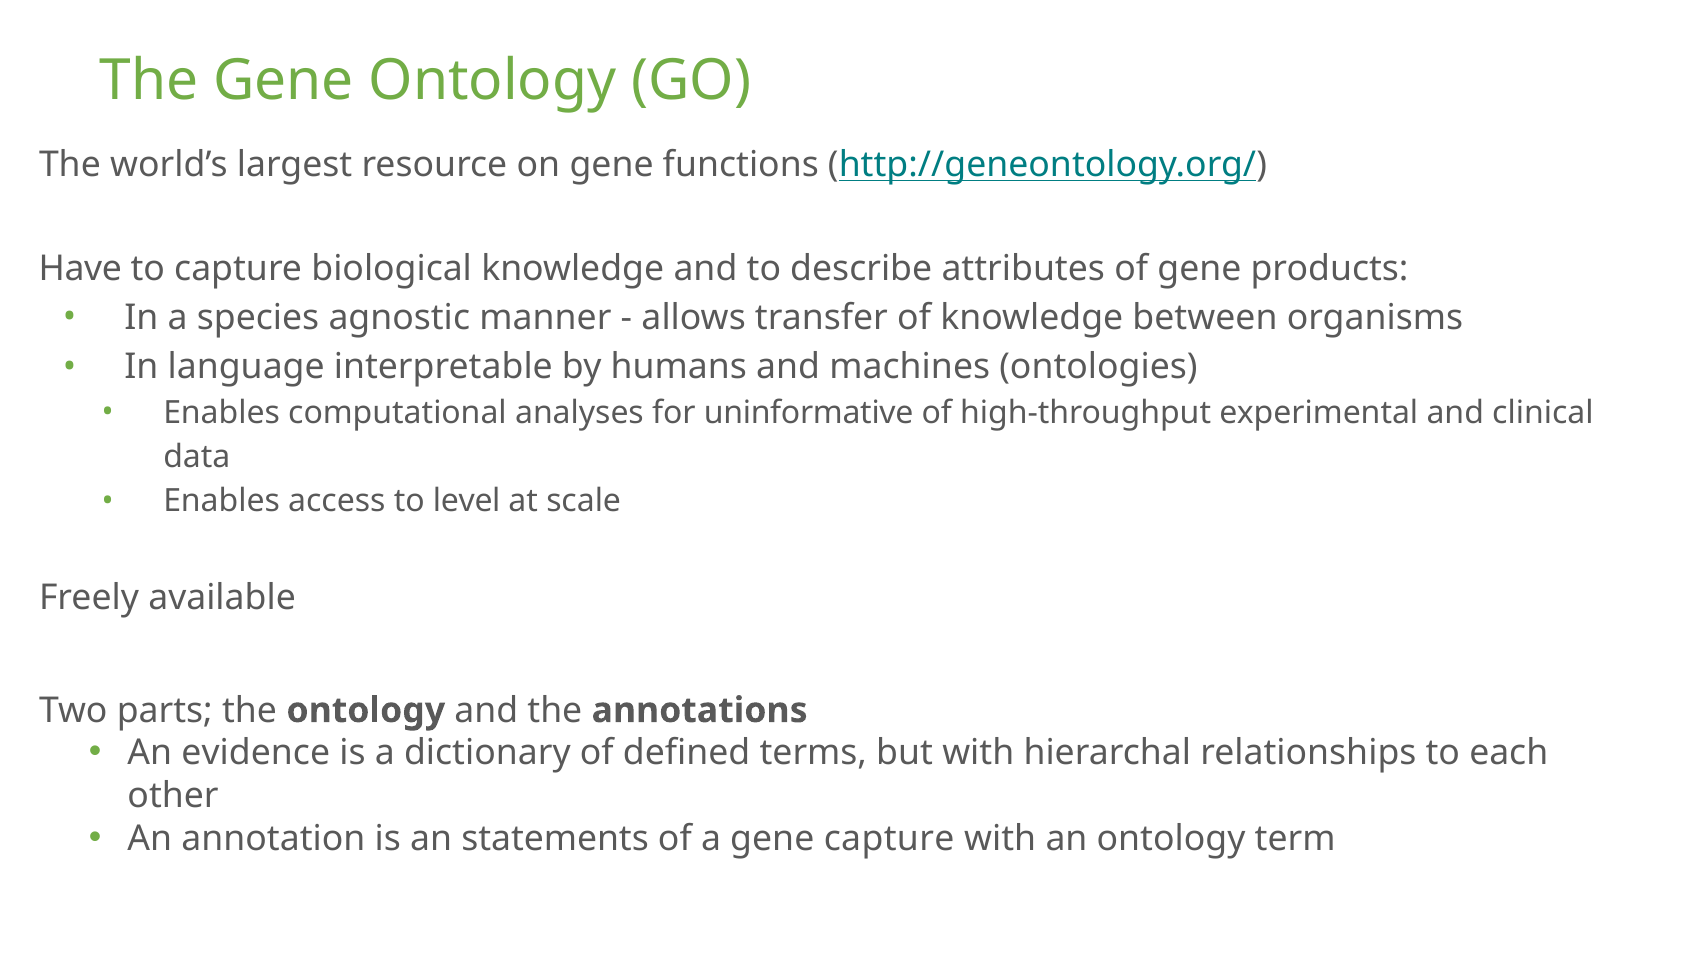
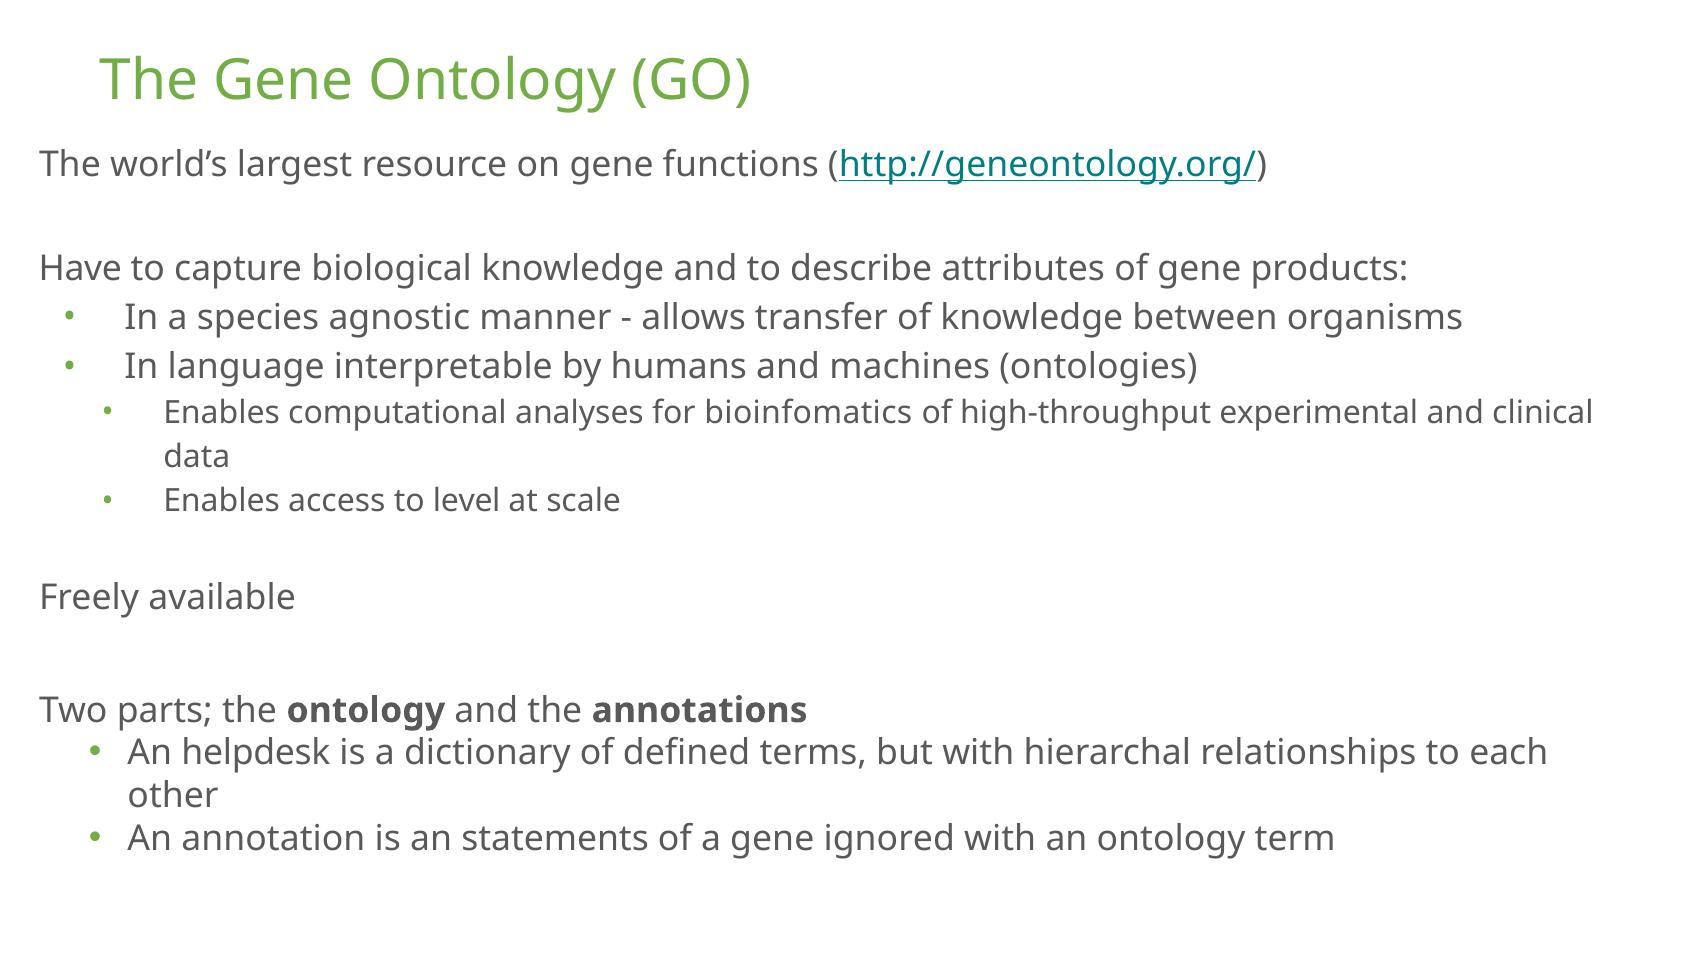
uninformative: uninformative -> bioinfomatics
evidence: evidence -> helpdesk
gene capture: capture -> ignored
